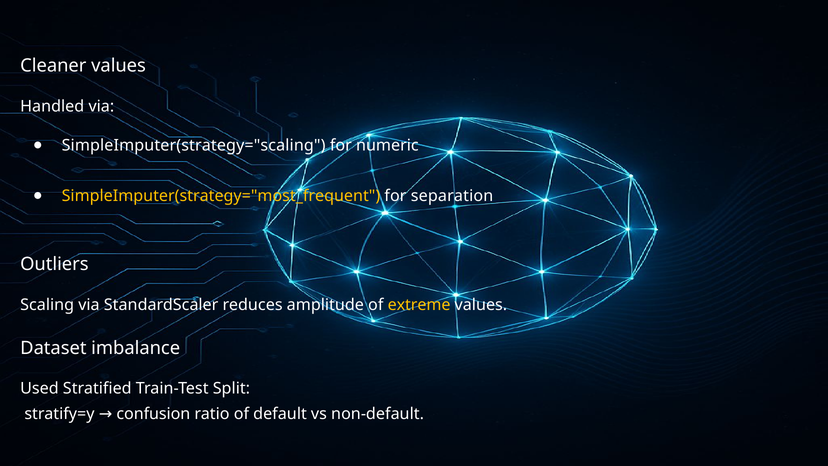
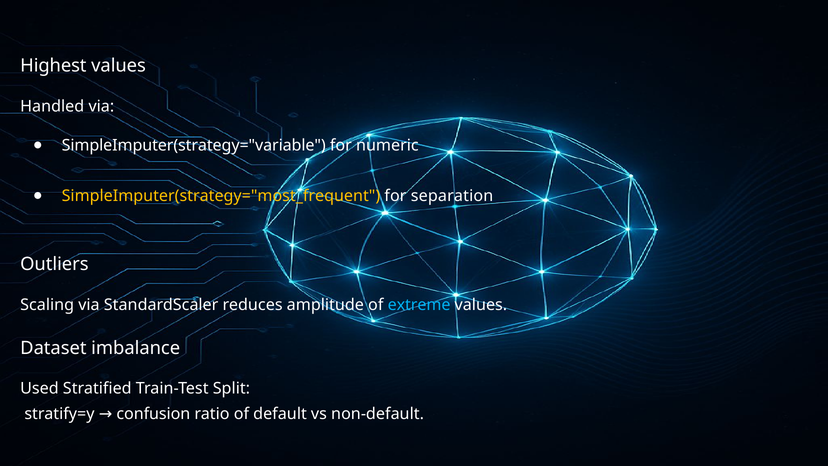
Cleaner: Cleaner -> Highest
SimpleImputer(strategy="scaling: SimpleImputer(strategy="scaling -> SimpleImputer(strategy="variable
extreme colour: yellow -> light blue
